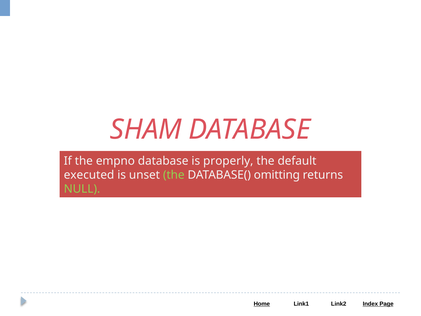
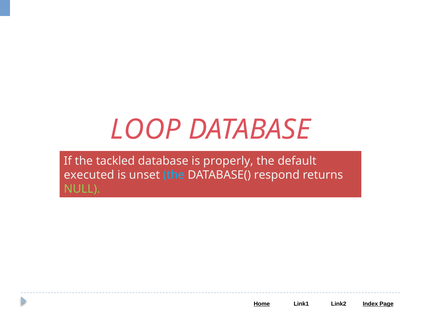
SHAM: SHAM -> LOOP
empno: empno -> tackled
the at (174, 175) colour: light green -> light blue
omitting: omitting -> respond
